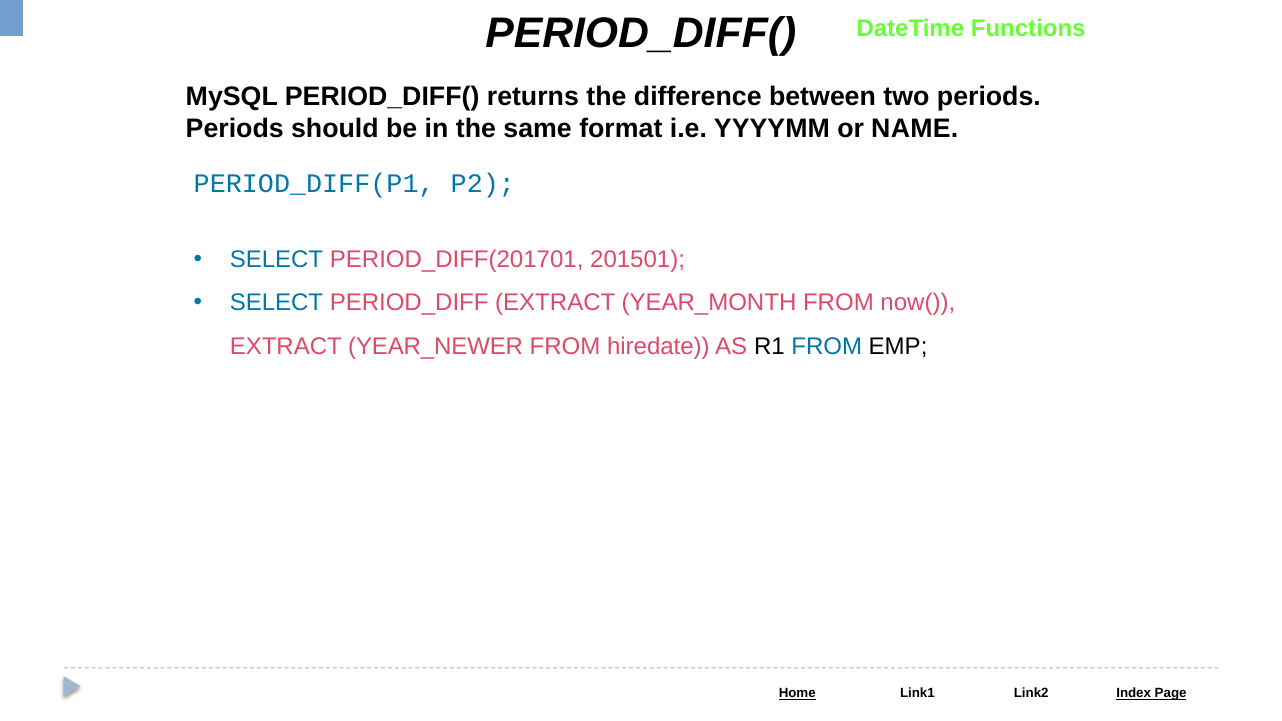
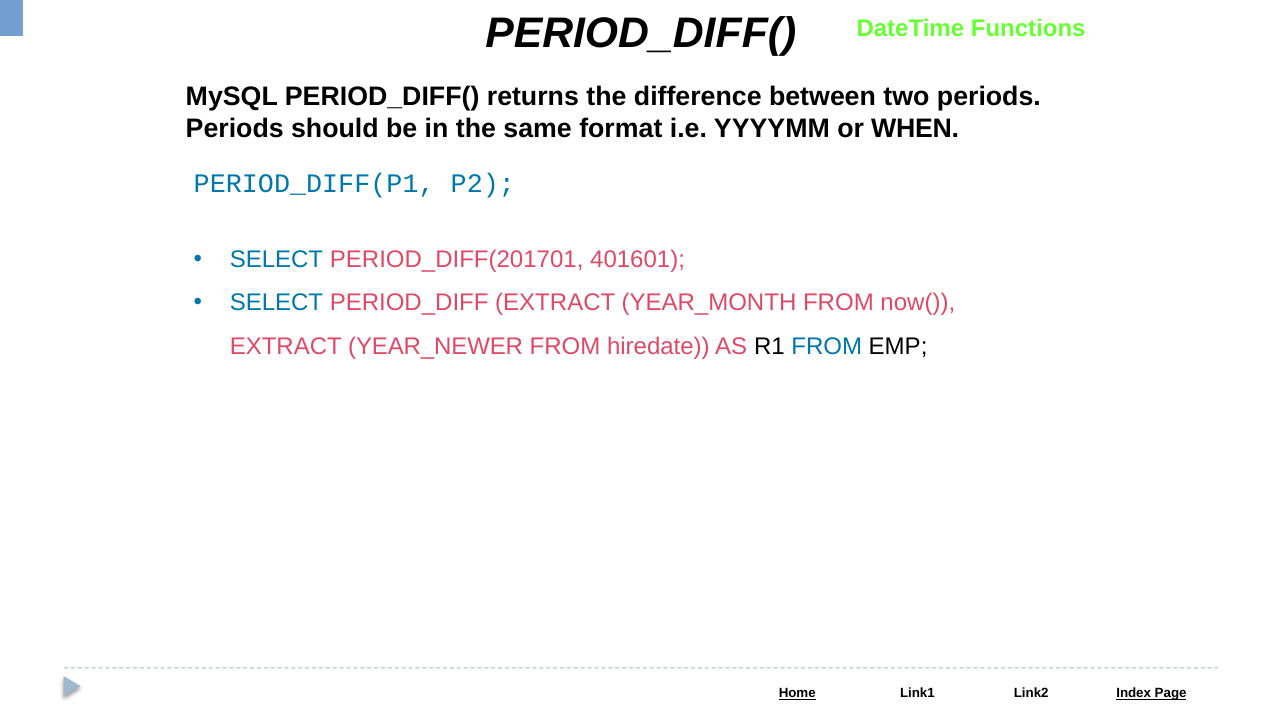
NAME: NAME -> WHEN
201501: 201501 -> 401601
